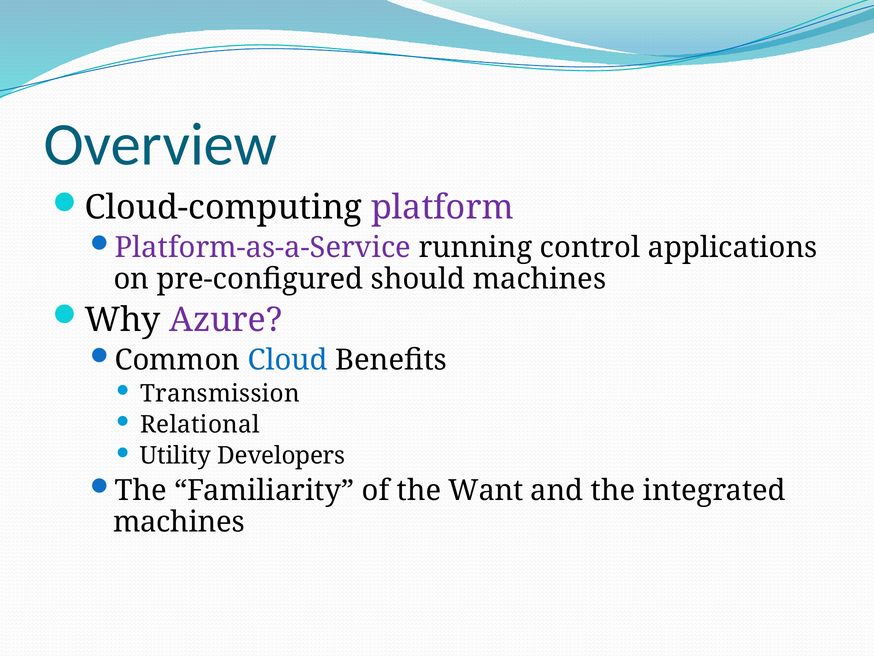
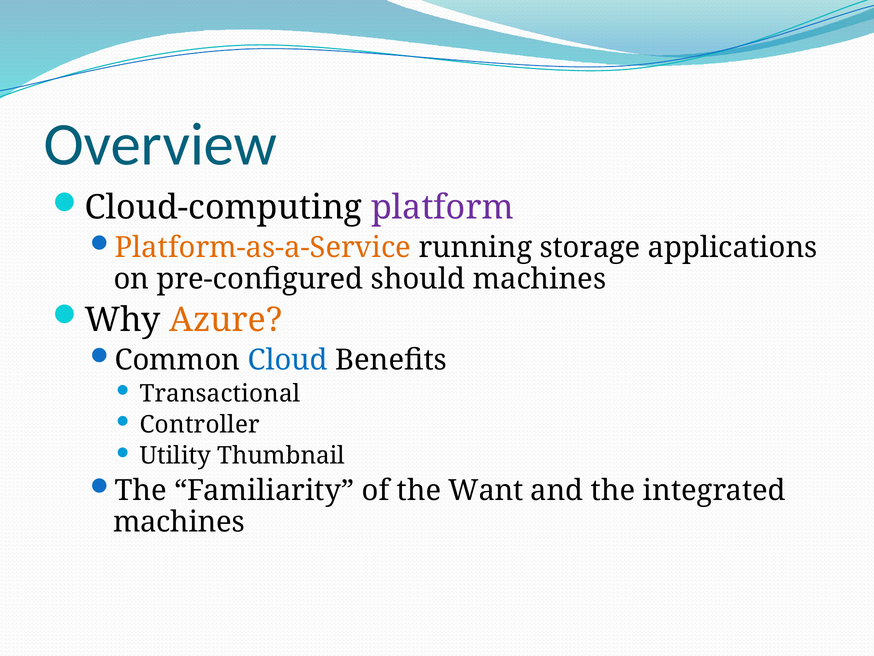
Platform-as-a-Service colour: purple -> orange
control: control -> storage
Azure colour: purple -> orange
Transmission: Transmission -> Transactional
Relational: Relational -> Controller
Developers: Developers -> Thumbnail
